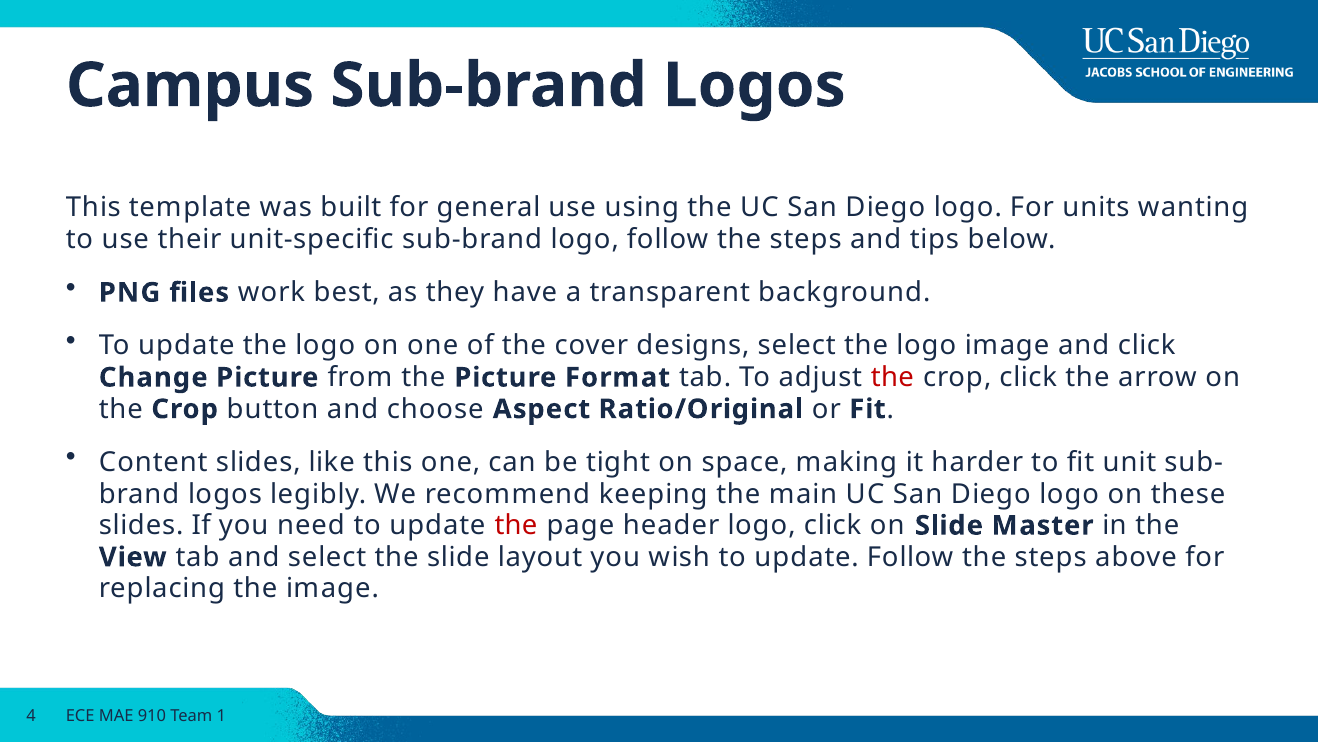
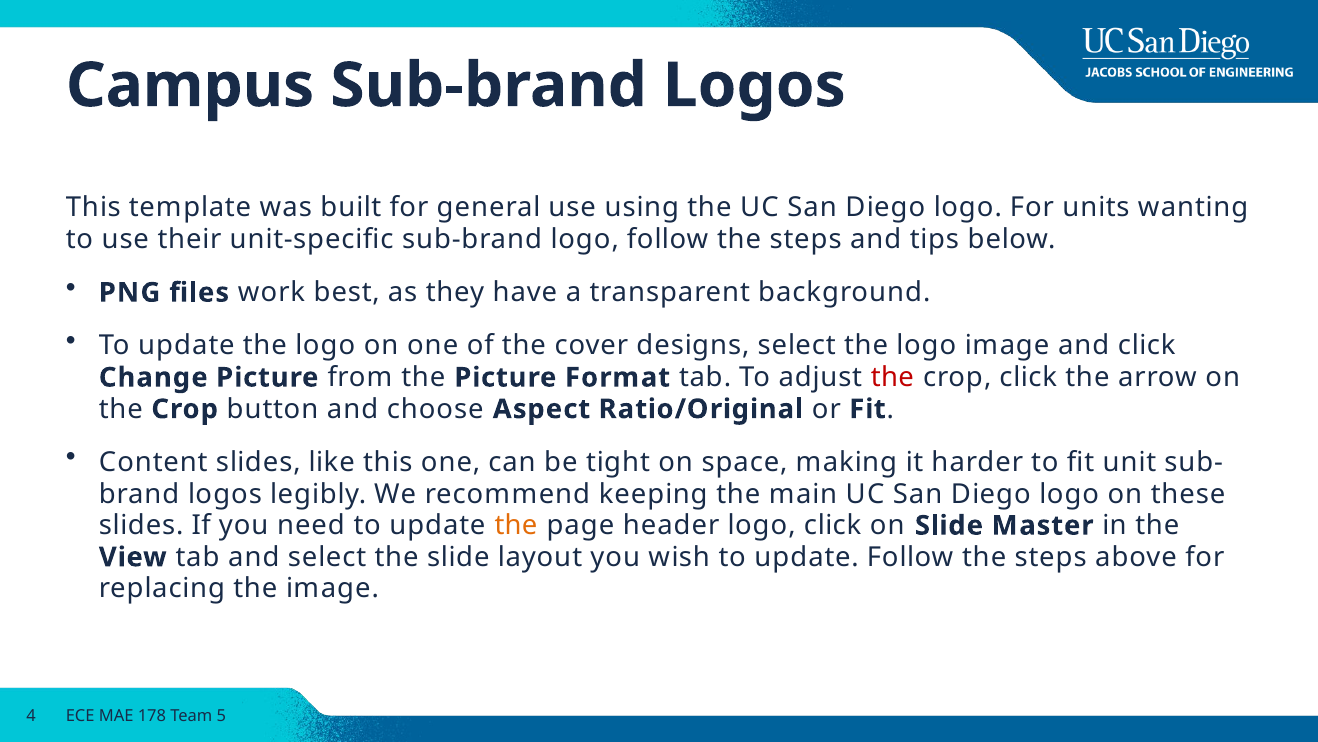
the at (516, 525) colour: red -> orange
910: 910 -> 178
1: 1 -> 5
